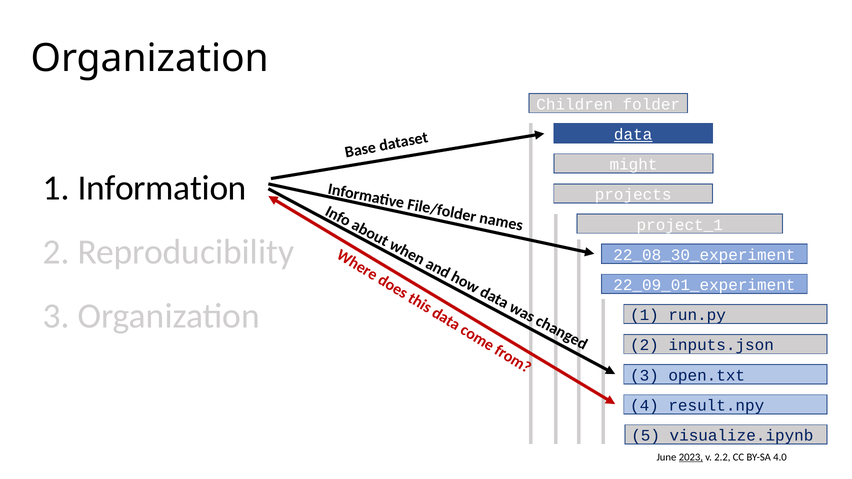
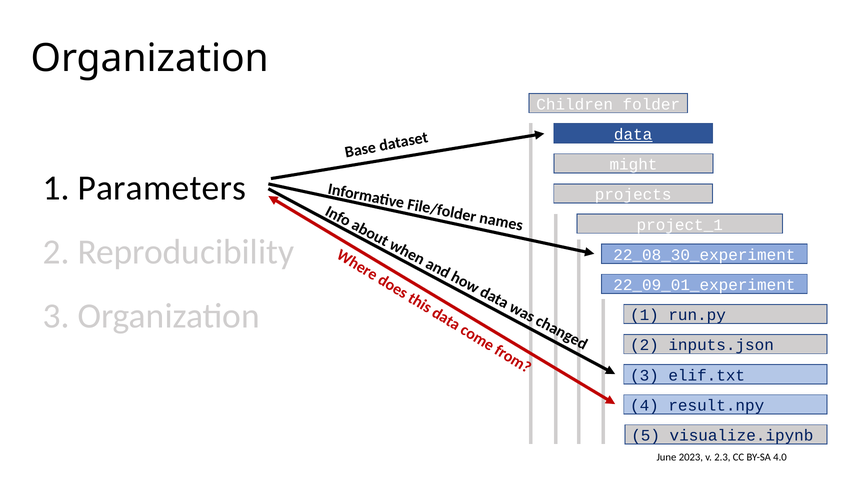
Information: Information -> Parameters
open.txt: open.txt -> elif.txt
2023 underline: present -> none
2.2: 2.2 -> 2.3
